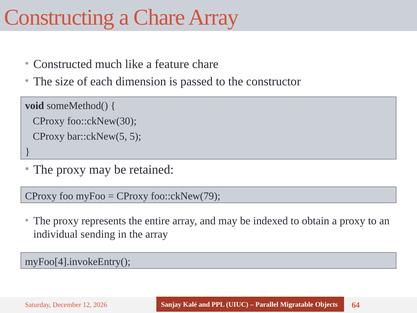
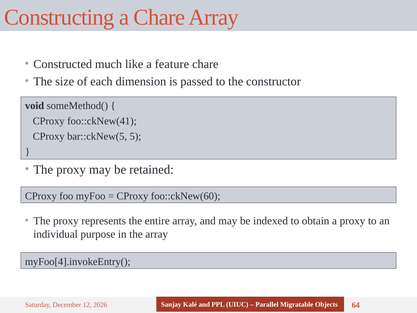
foo::ckNew(30: foo::ckNew(30 -> foo::ckNew(41
foo::ckNew(79: foo::ckNew(79 -> foo::ckNew(60
sending: sending -> purpose
